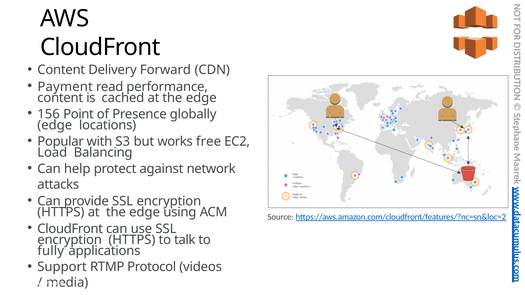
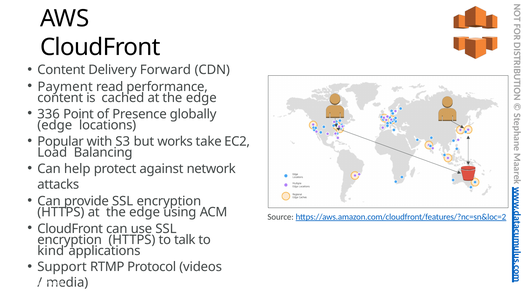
156: 156 -> 336
free: free -> take
fully: fully -> kind
